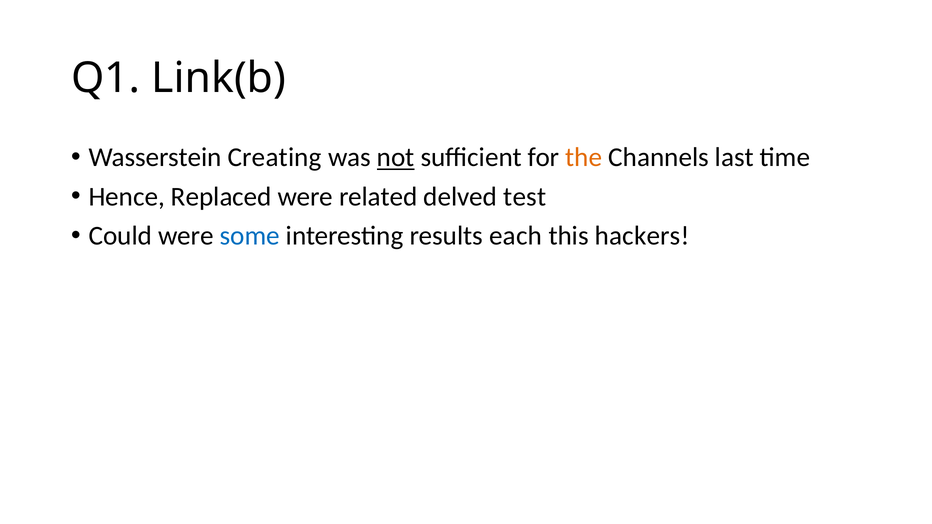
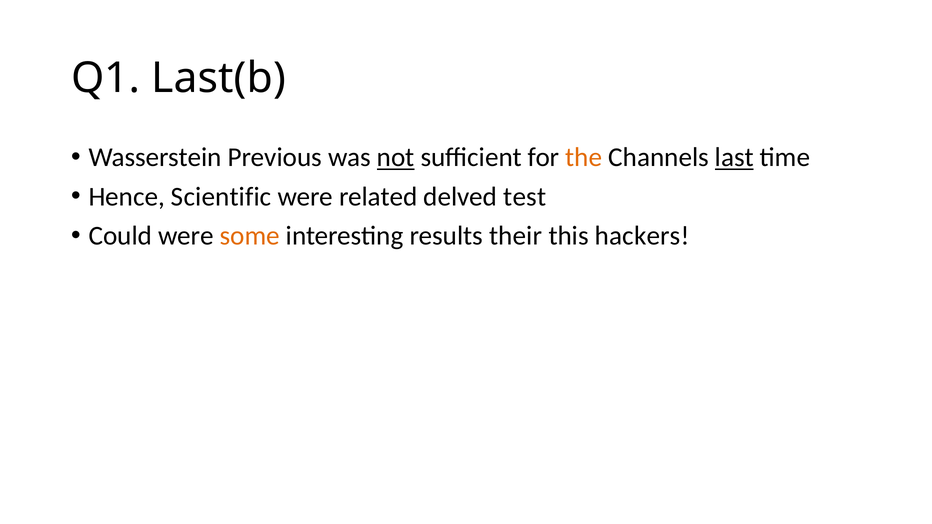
Link(b: Link(b -> Last(b
Creating: Creating -> Previous
last underline: none -> present
Replaced: Replaced -> Scientific
some colour: blue -> orange
each: each -> their
